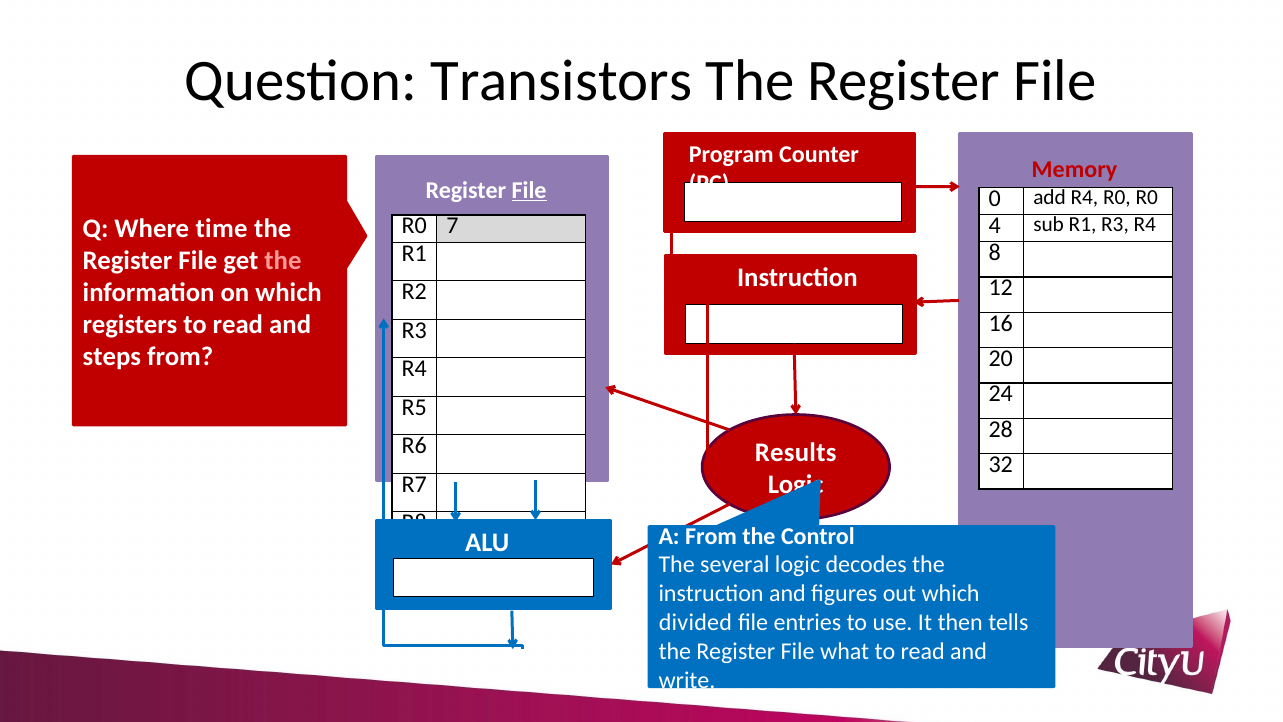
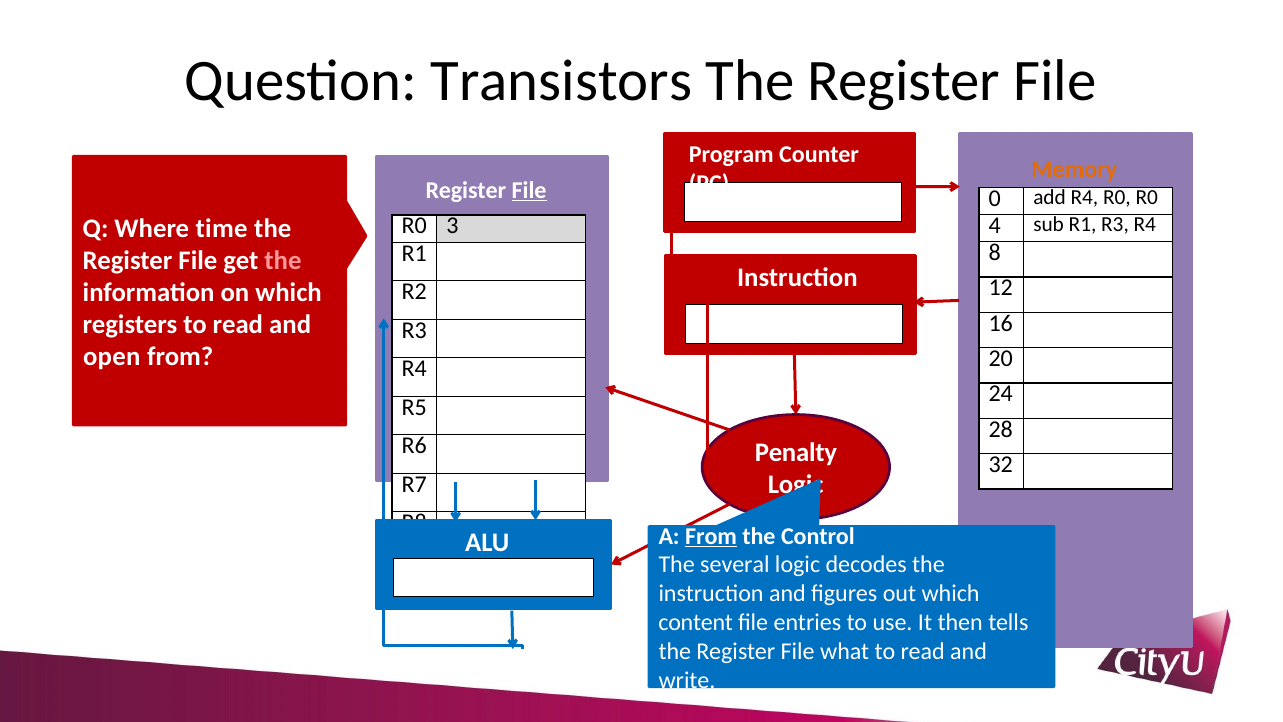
Memory colour: red -> orange
7: 7 -> 3
steps: steps -> open
Results: Results -> Penalty
From at (711, 536) underline: none -> present
divided: divided -> content
